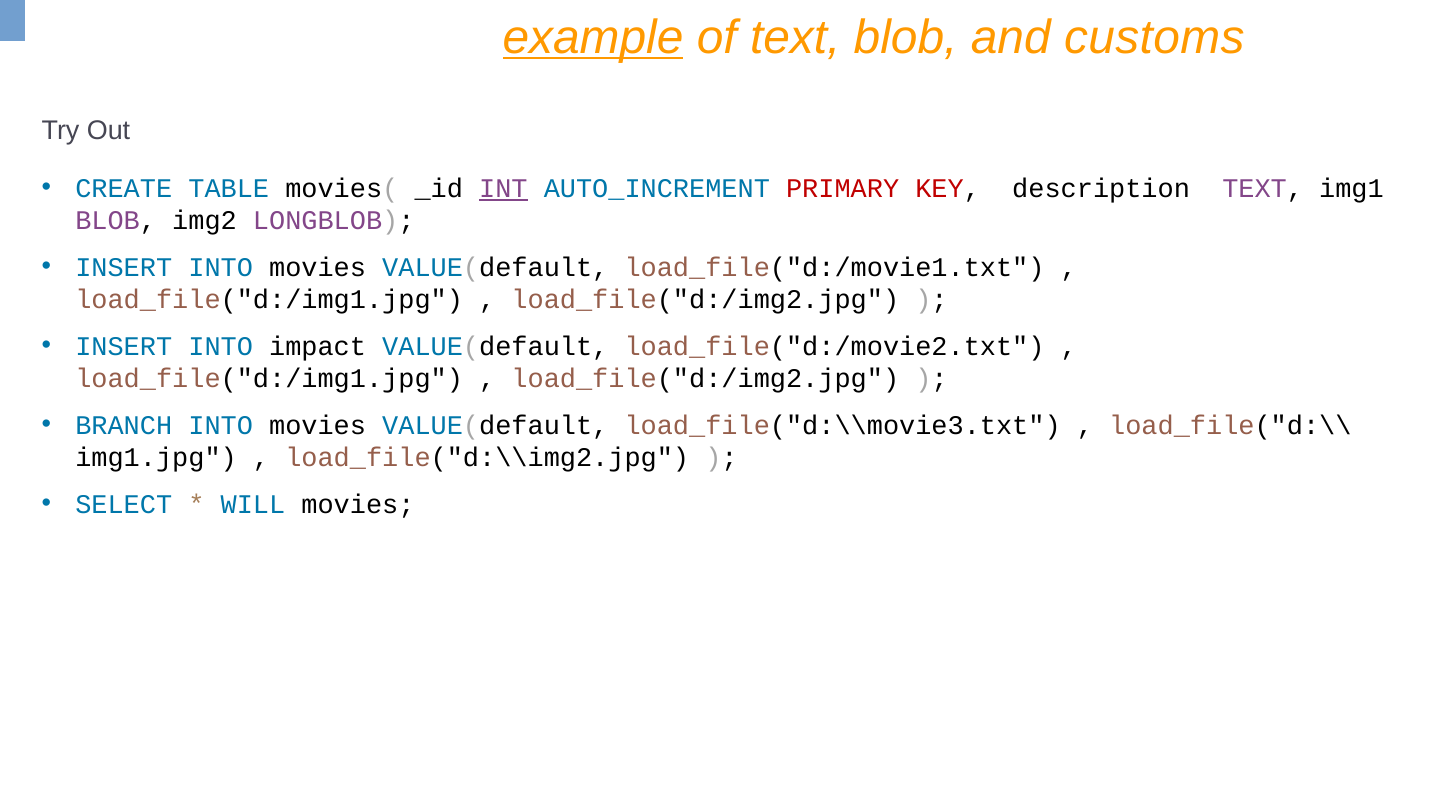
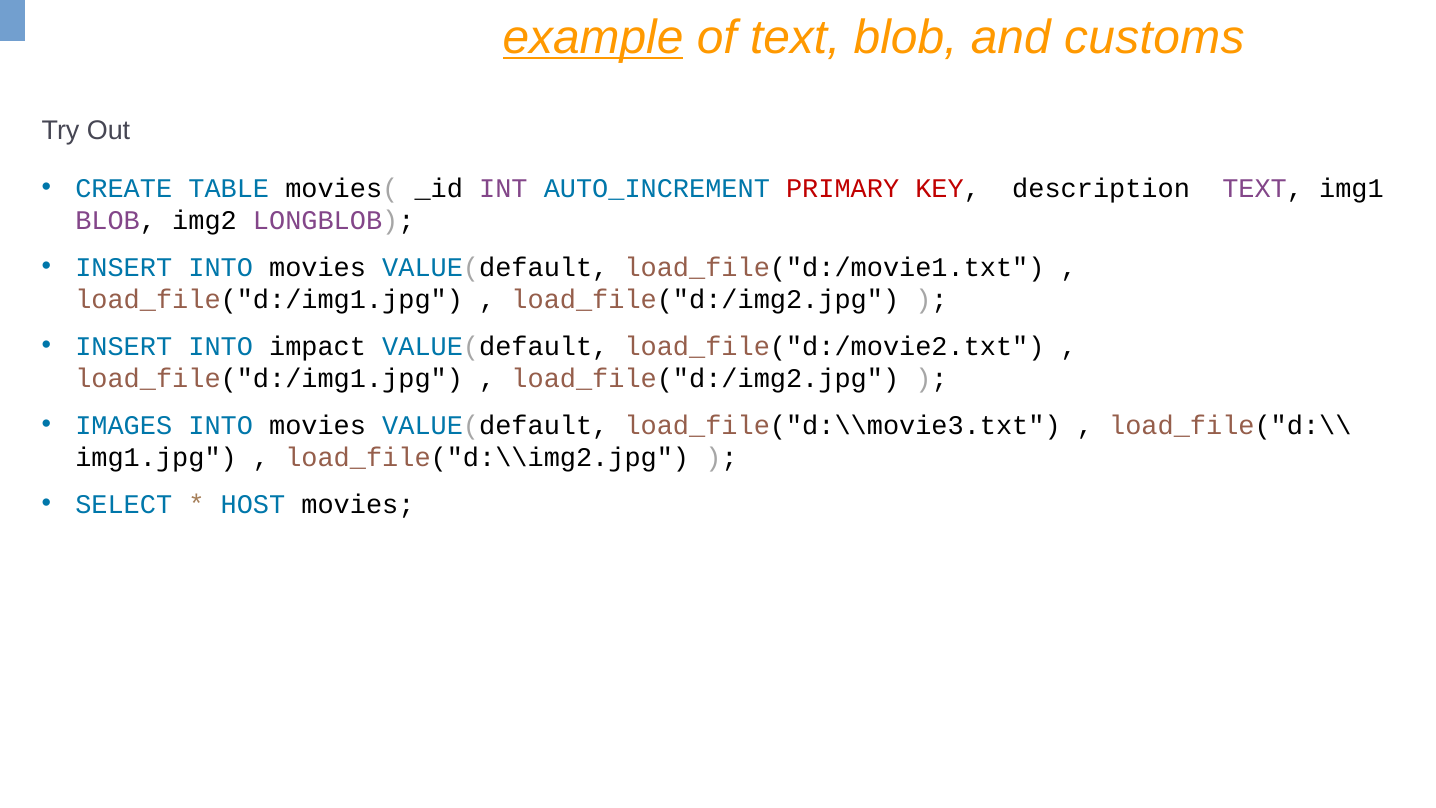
INT underline: present -> none
BRANCH: BRANCH -> IMAGES
WILL: WILL -> HOST
